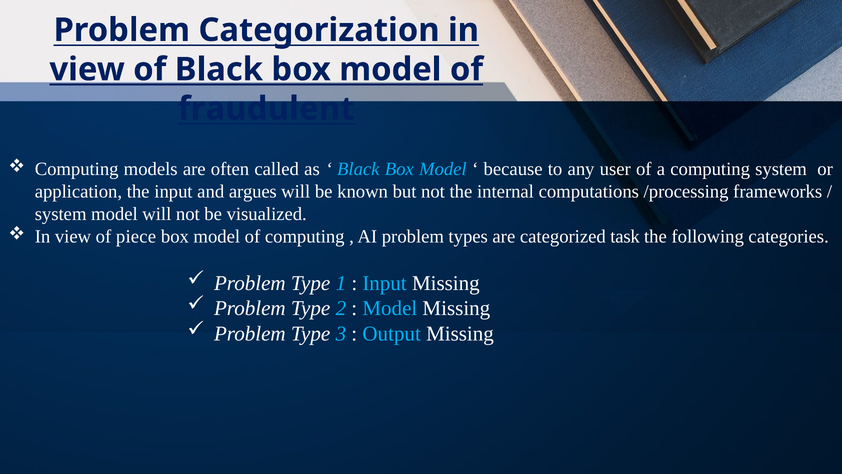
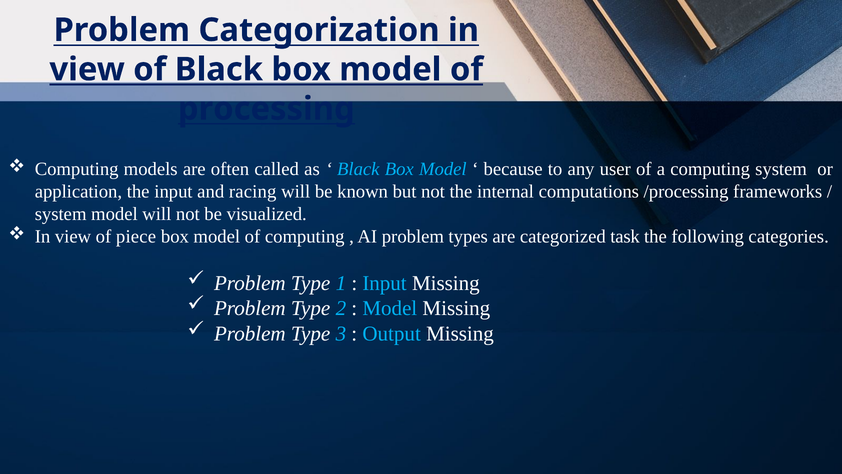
fraudulent: fraudulent -> processing
argues: argues -> racing
